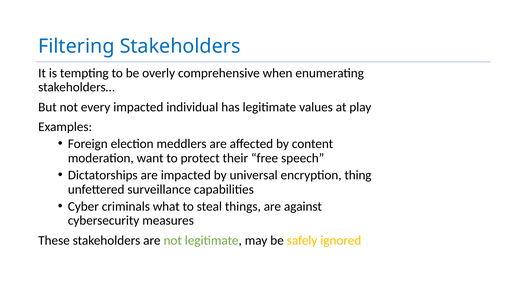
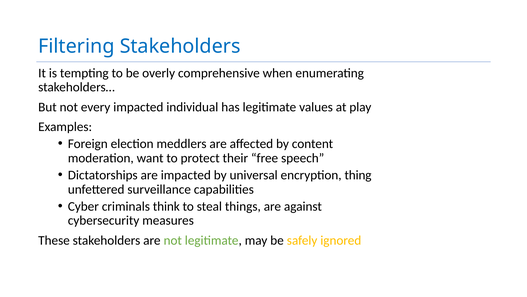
what: what -> think
